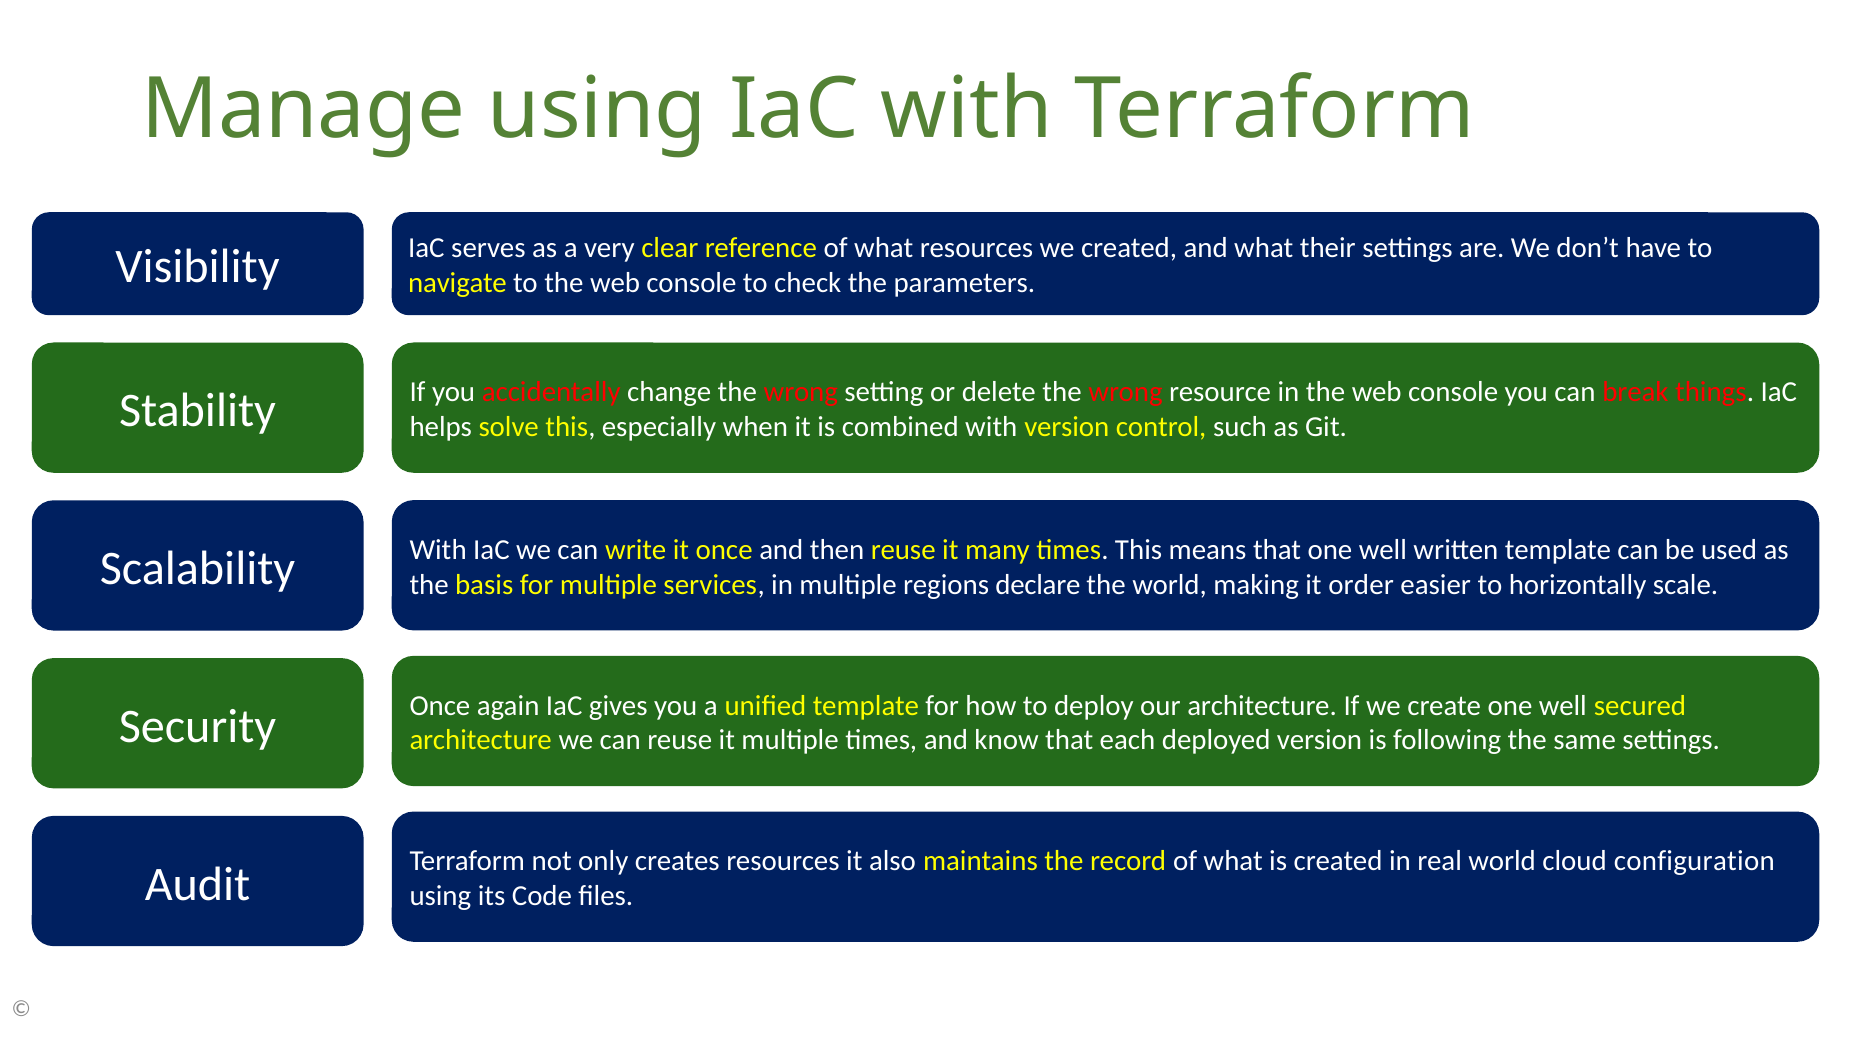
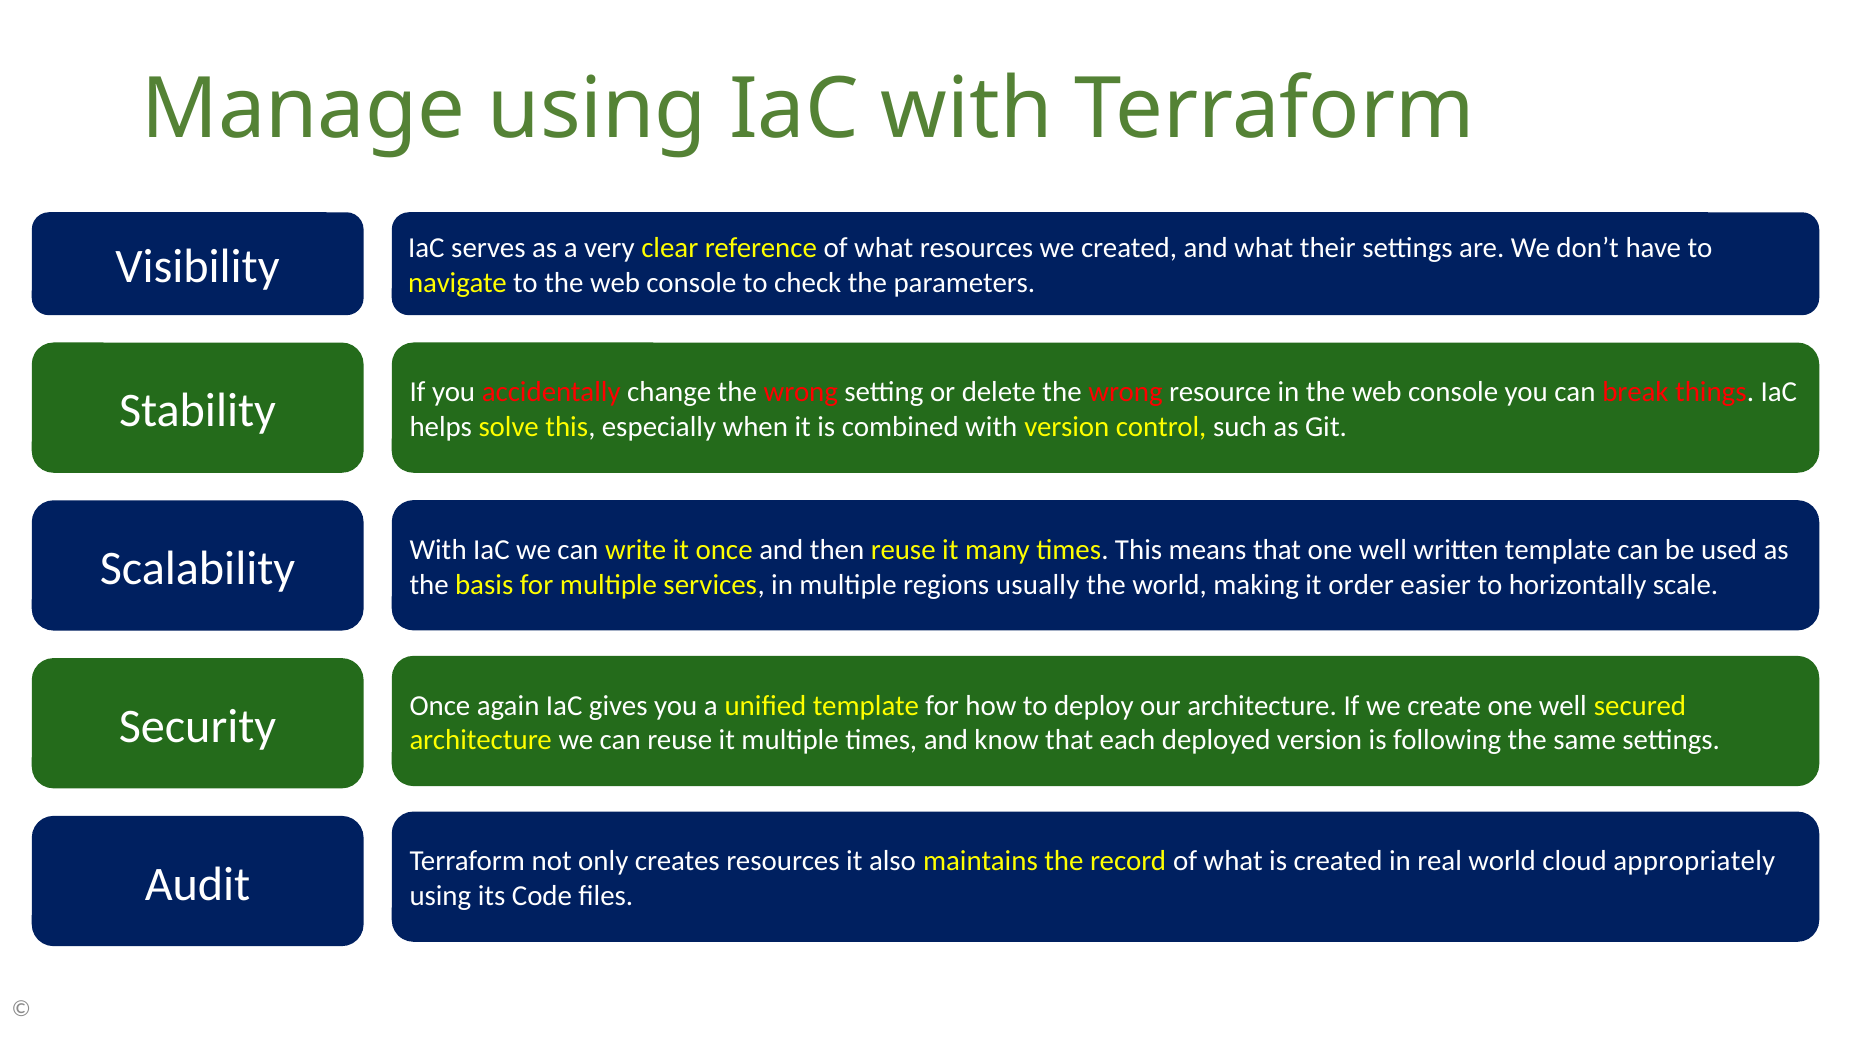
declare: declare -> usually
configuration: configuration -> appropriately
